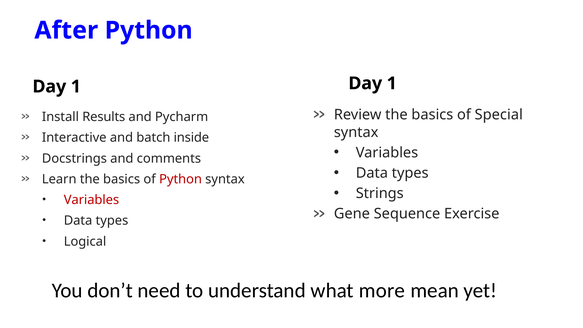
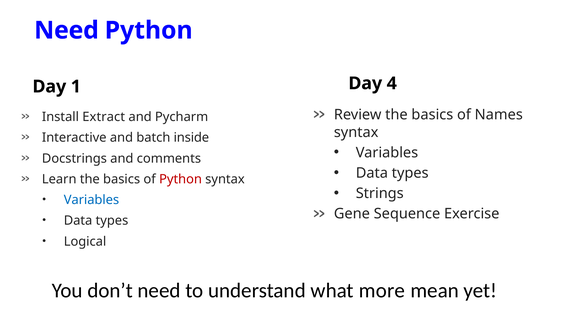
After at (66, 30): After -> Need
1 at (392, 83): 1 -> 4
Special: Special -> Names
Results: Results -> Extract
Variables at (91, 200) colour: red -> blue
